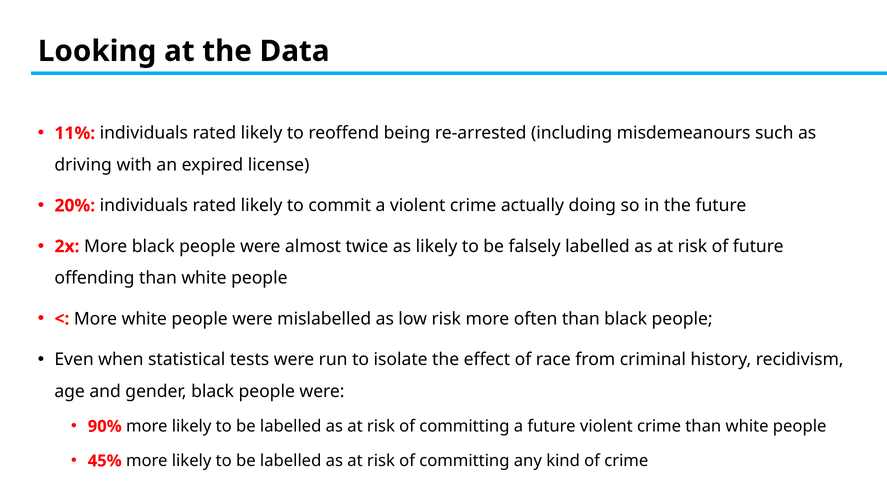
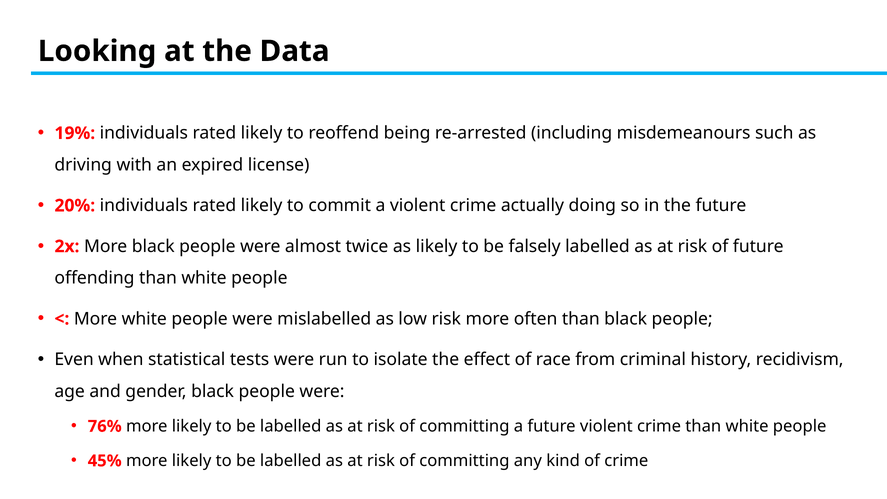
11%: 11% -> 19%
90%: 90% -> 76%
